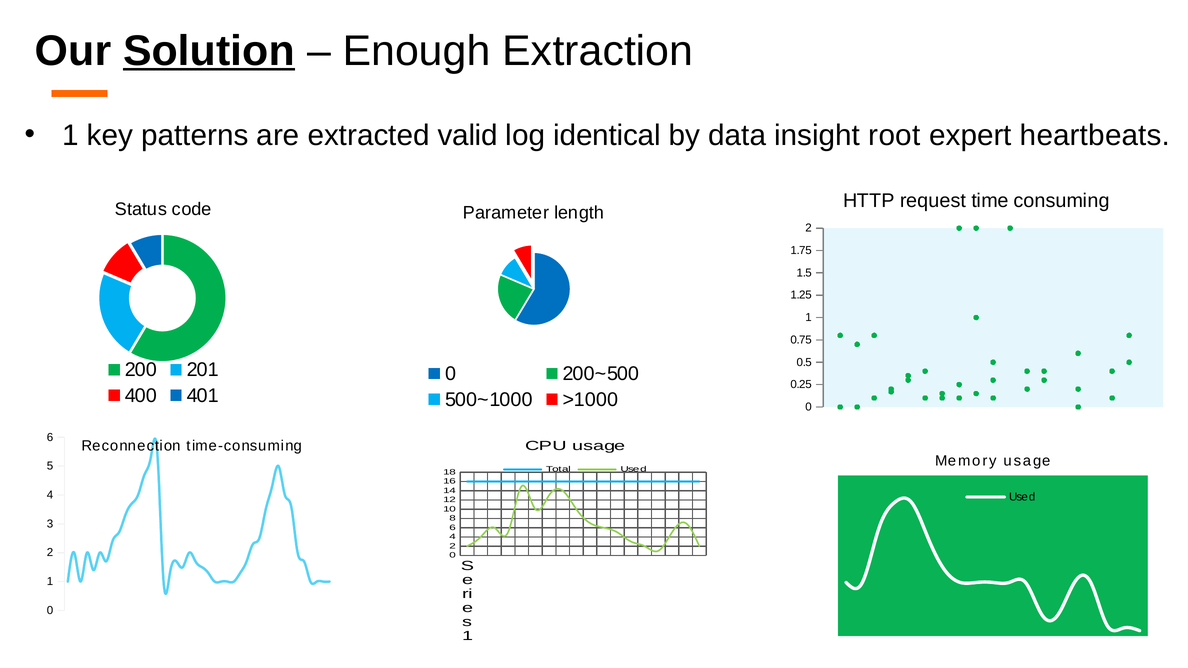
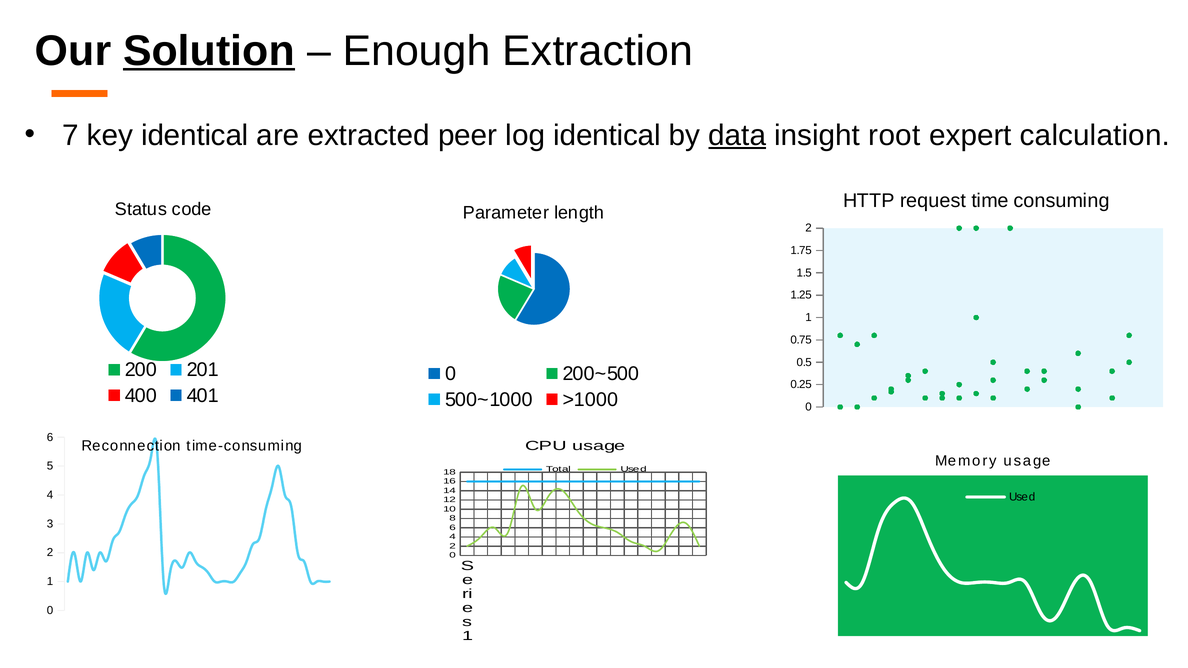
1 at (70, 135): 1 -> 7
key patterns: patterns -> identical
valid: valid -> peer
data underline: none -> present
heartbeats: heartbeats -> calculation
